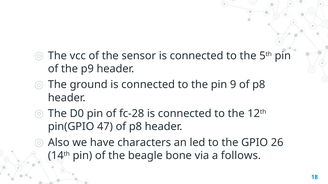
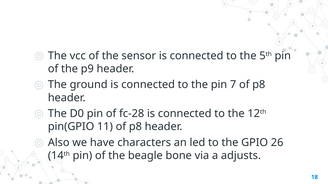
9: 9 -> 7
47: 47 -> 11
follows: follows -> adjusts
